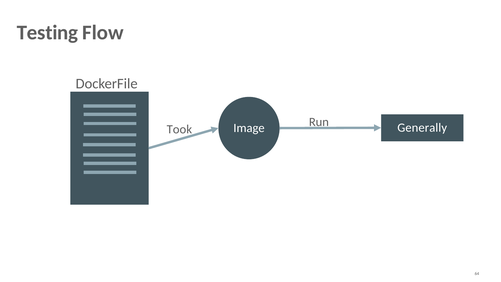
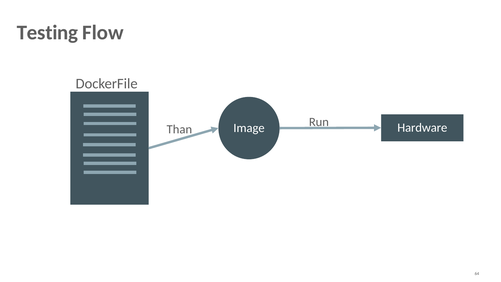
Generally: Generally -> Hardware
Took: Took -> Than
